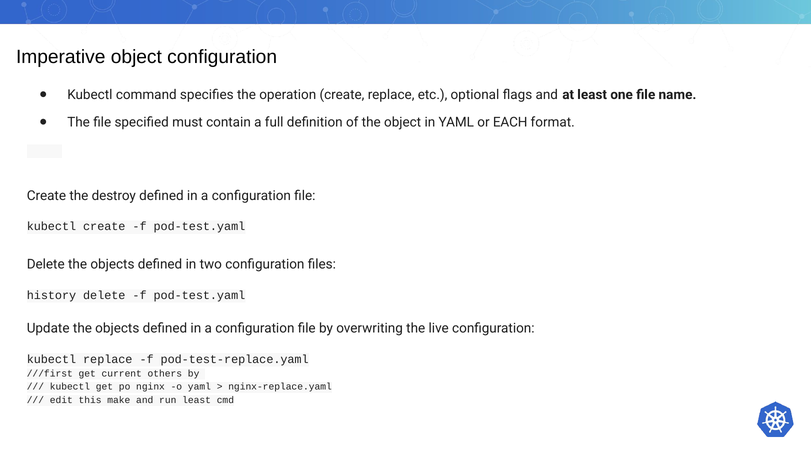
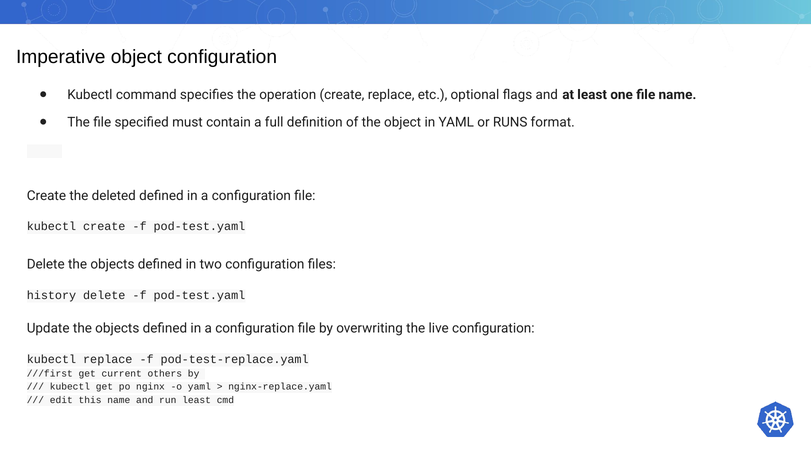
EACH: EACH -> RUNS
destroy: destroy -> deleted
this make: make -> name
